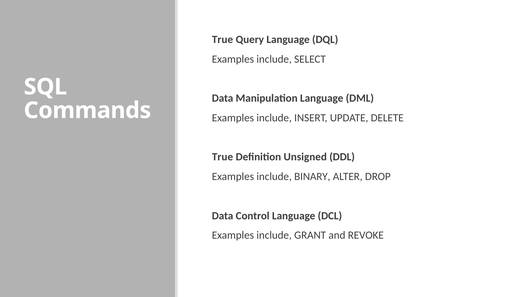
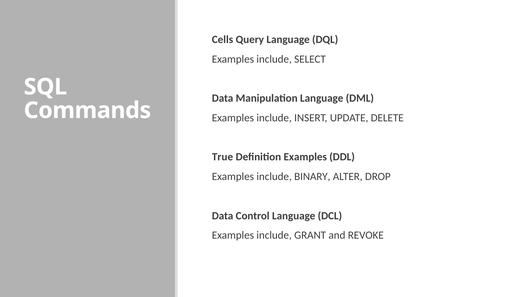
True at (223, 40): True -> Cells
Definition Unsigned: Unsigned -> Examples
